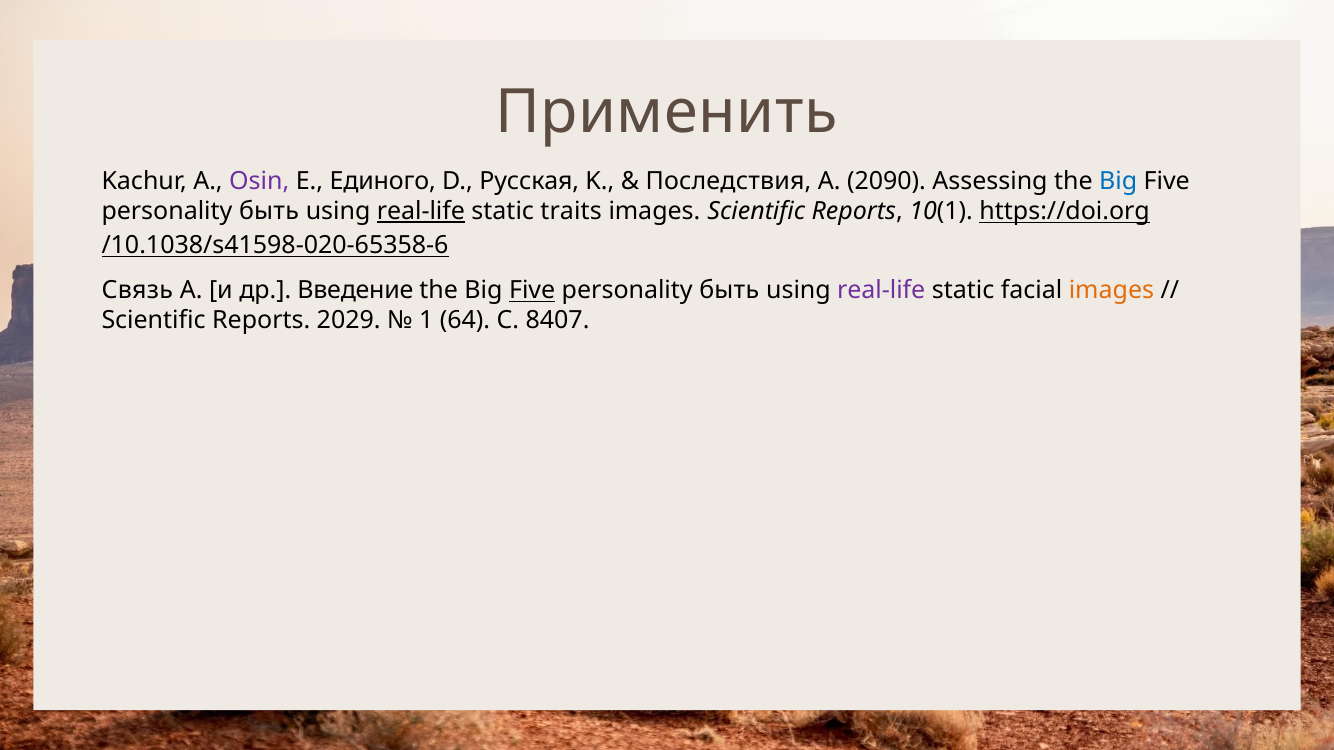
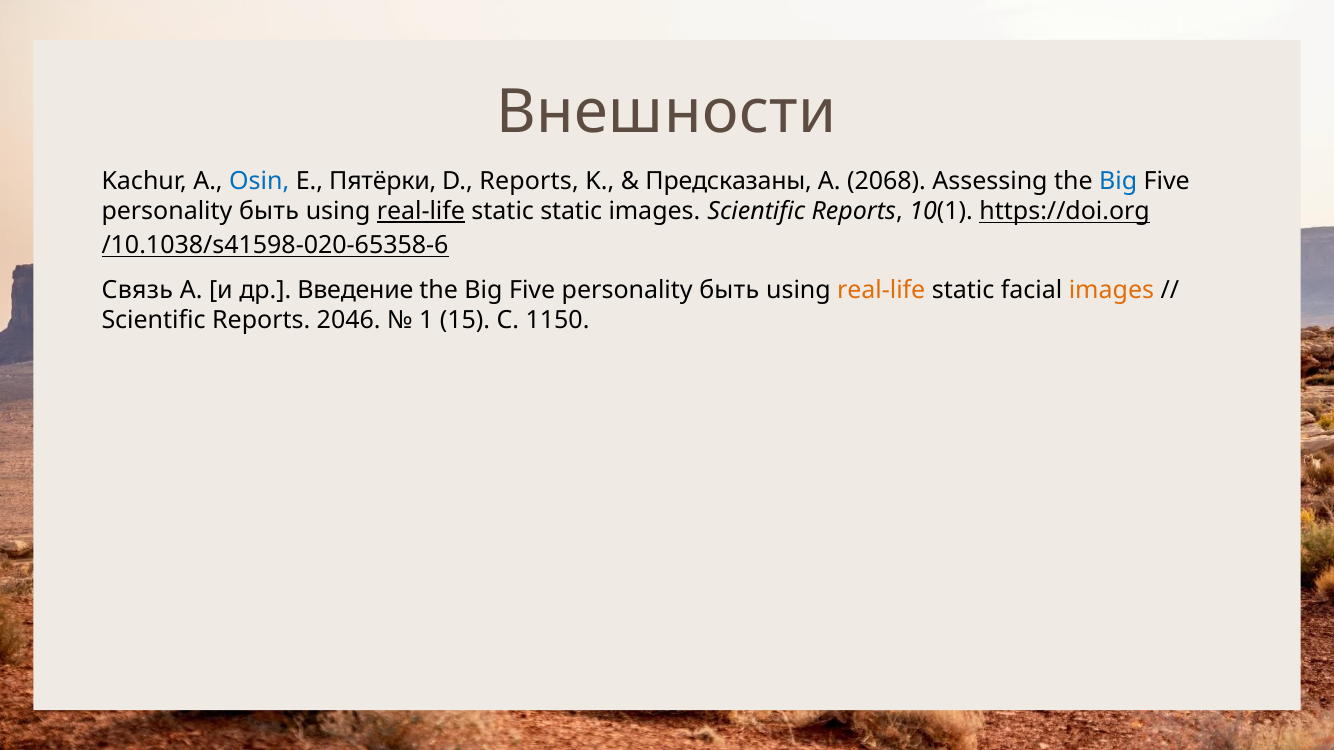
Применить: Применить -> Внешности
Osin colour: purple -> blue
Единого: Единого -> Пятёрки
D Русская: Русская -> Reports
Последствия: Последствия -> Предсказаны
2090: 2090 -> 2068
static traits: traits -> static
Five at (532, 291) underline: present -> none
real-life at (881, 291) colour: purple -> orange
2029: 2029 -> 2046
64: 64 -> 15
8407: 8407 -> 1150
